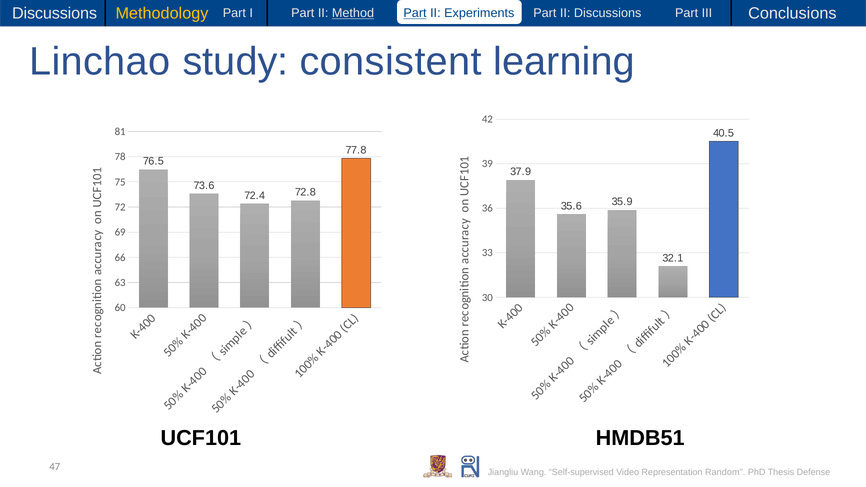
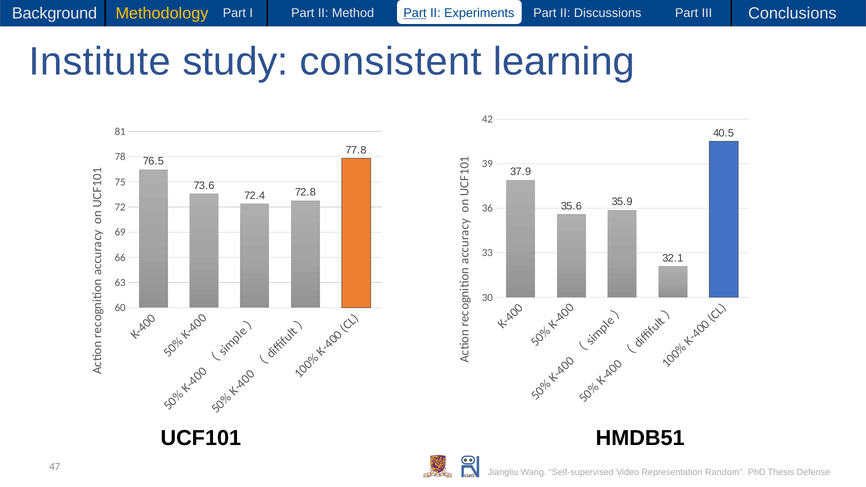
Discussions at (55, 14): Discussions -> Background
Method underline: present -> none
Linchao: Linchao -> Institute
